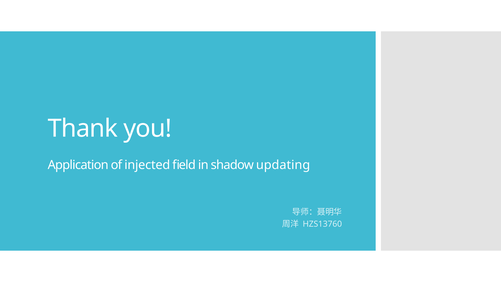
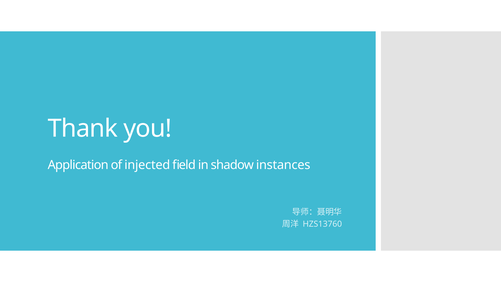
updating: updating -> instances
